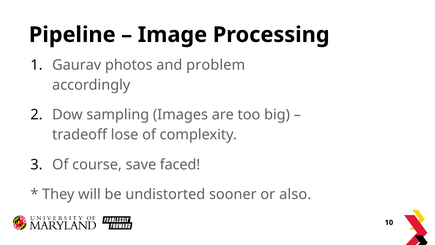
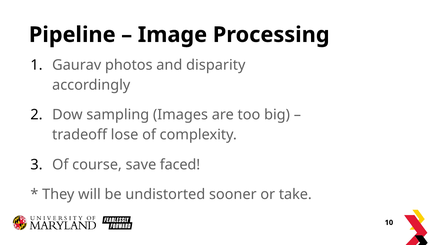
problem: problem -> disparity
also: also -> take
